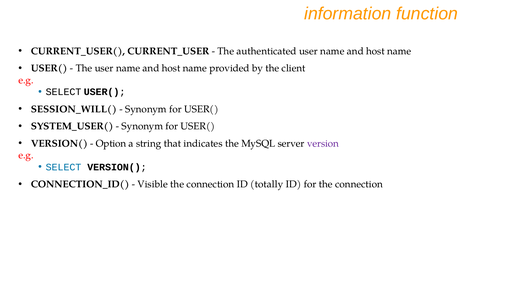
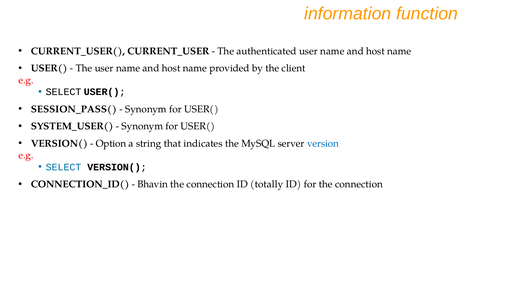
SESSION_WILL(: SESSION_WILL( -> SESSION_PASS(
version colour: purple -> blue
Visible: Visible -> Bhavin
